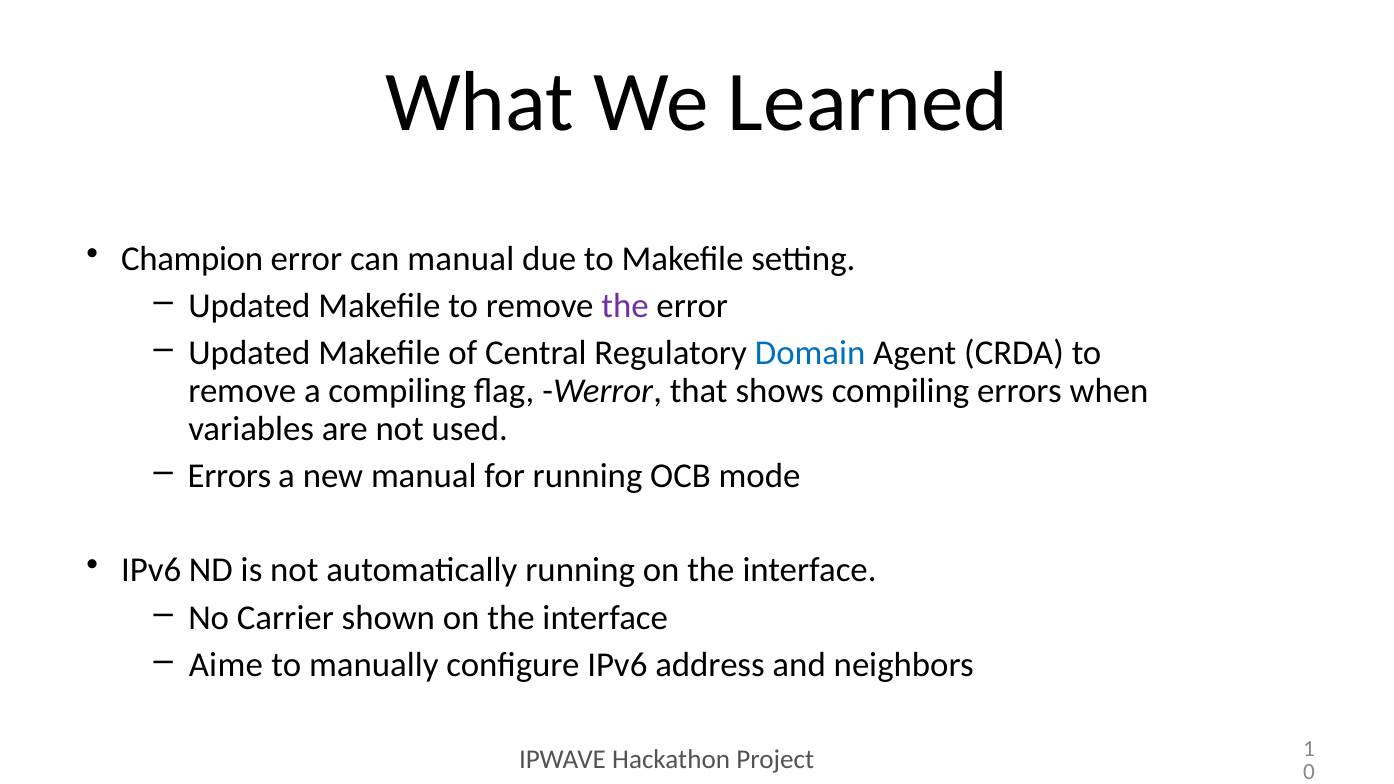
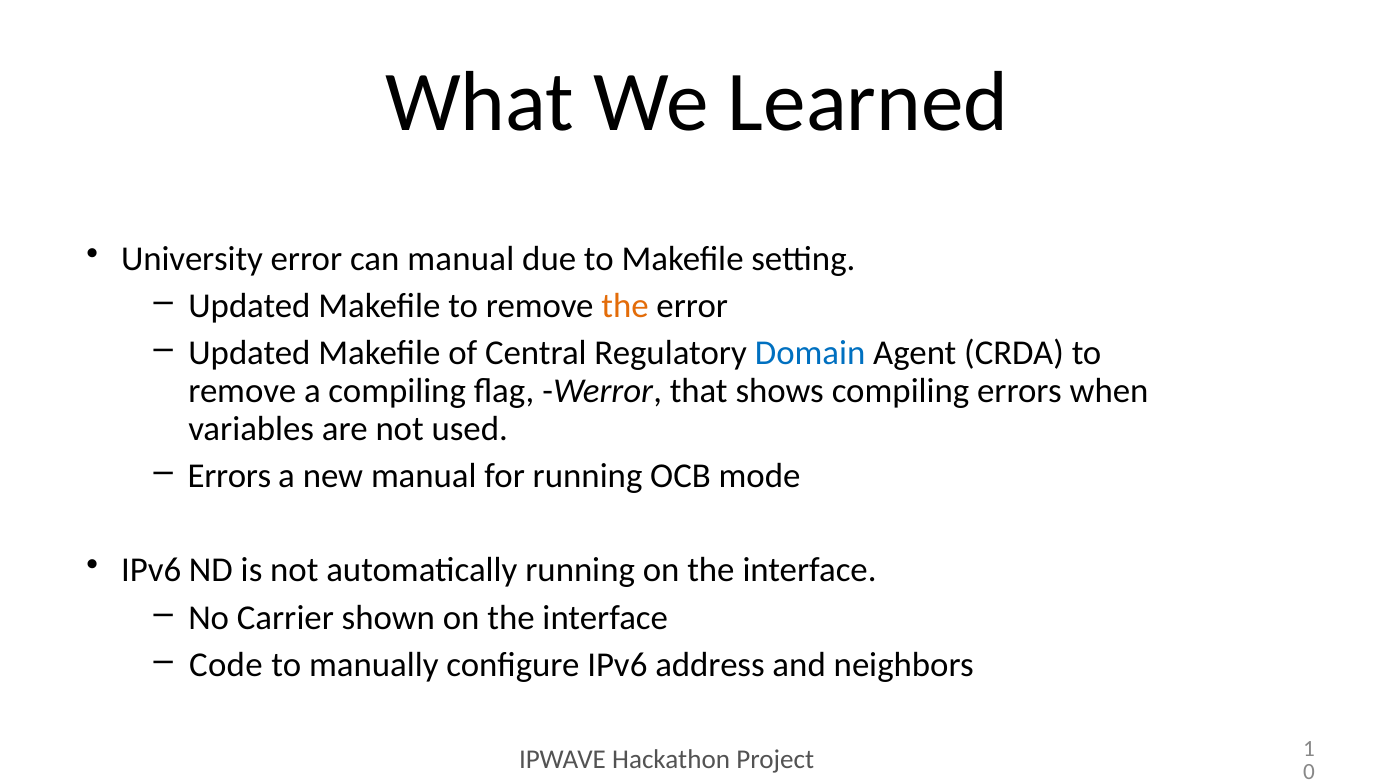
Champion: Champion -> University
the at (625, 306) colour: purple -> orange
Aime: Aime -> Code
